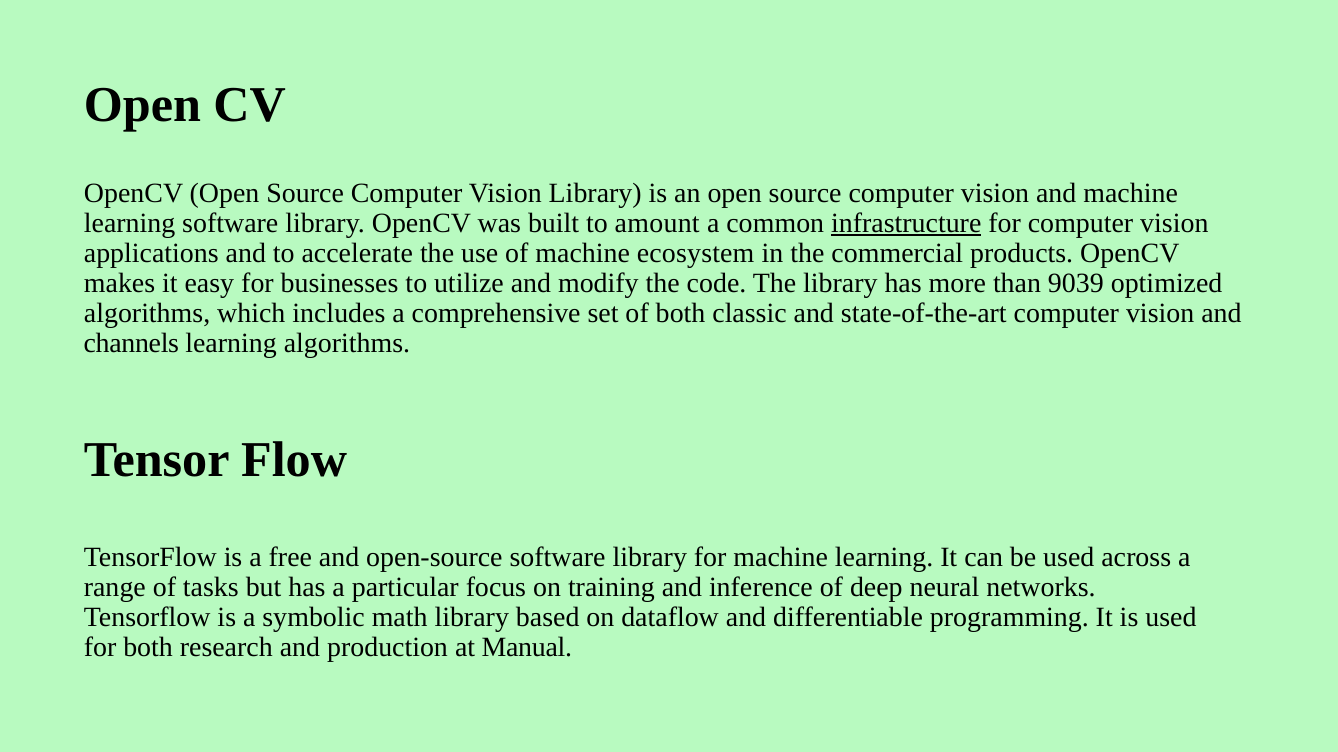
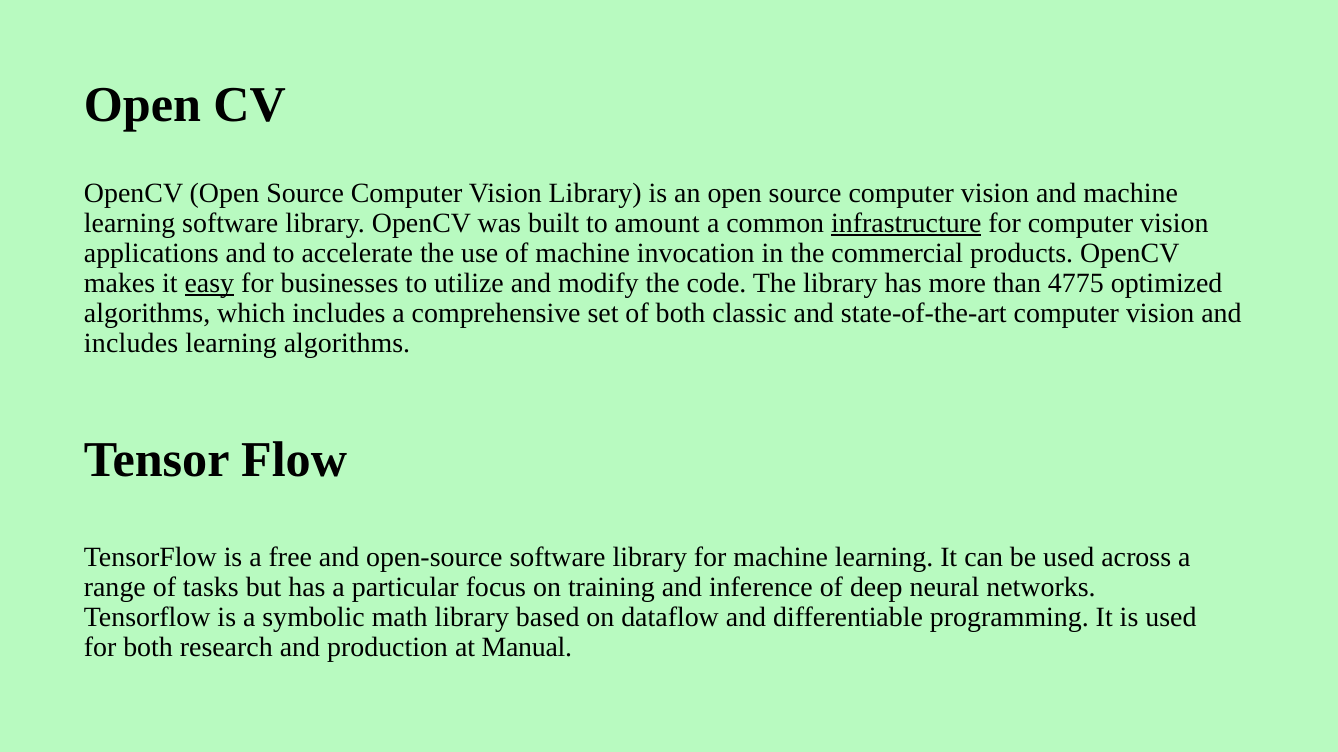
ecosystem: ecosystem -> invocation
easy underline: none -> present
9039: 9039 -> 4775
channels at (131, 344): channels -> includes
